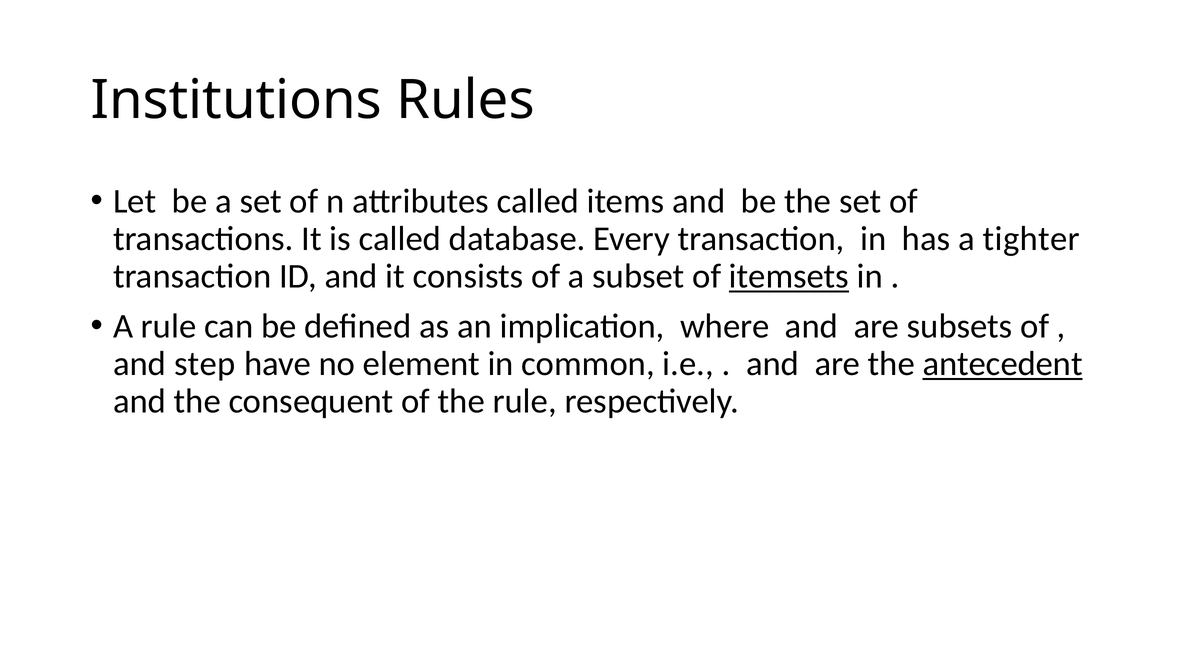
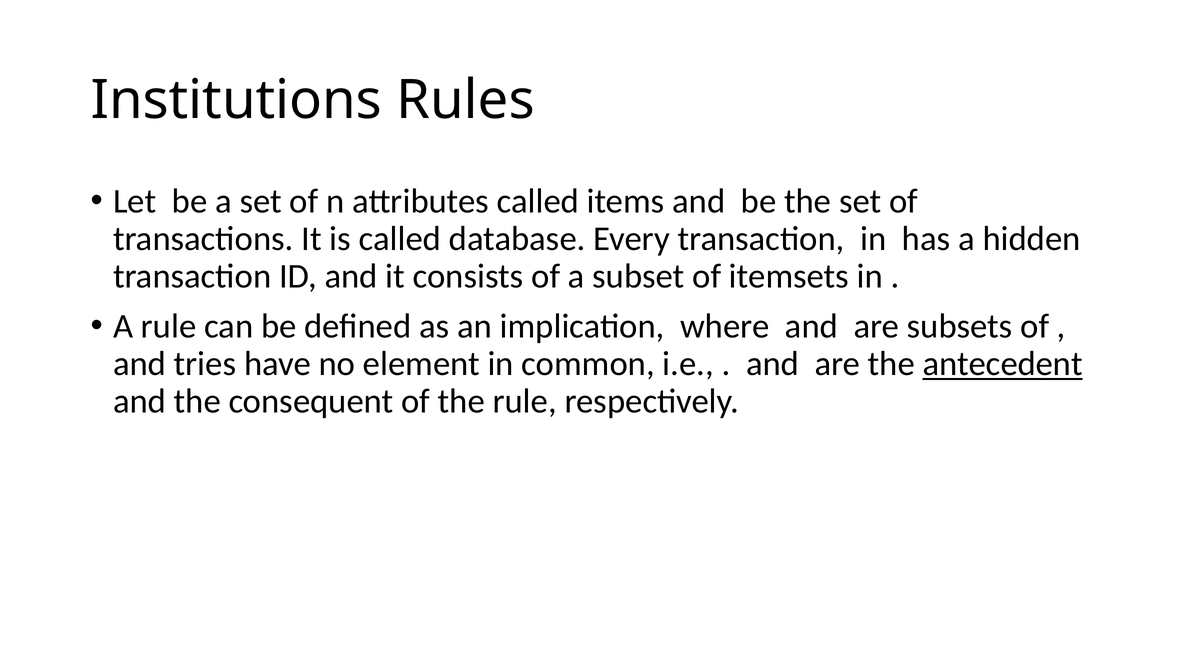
tighter: tighter -> hidden
itemsets underline: present -> none
step: step -> tries
